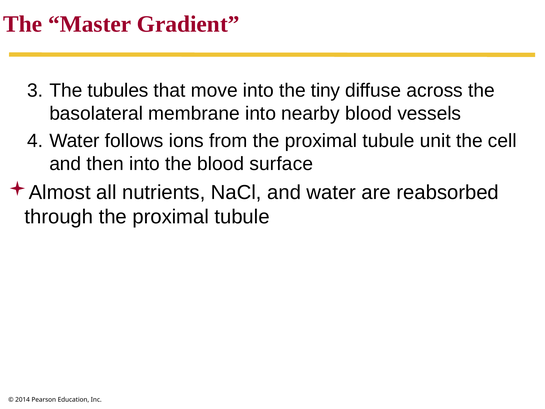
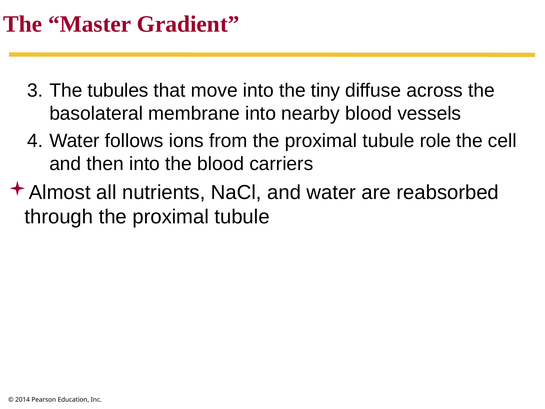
unit: unit -> role
surface: surface -> carriers
